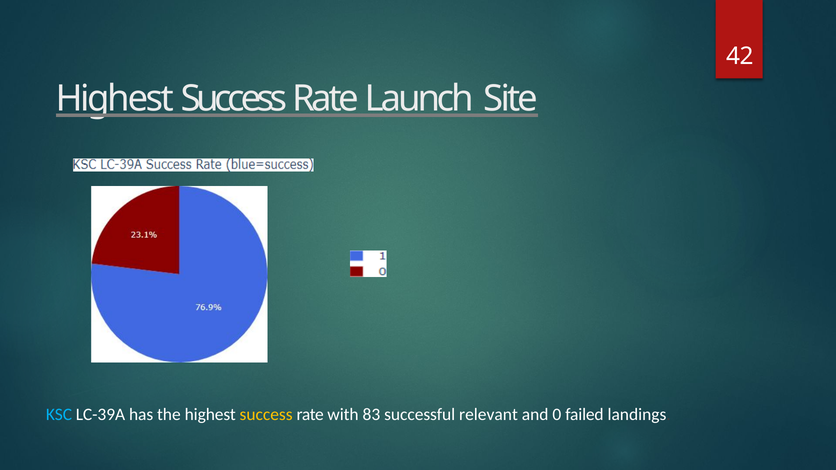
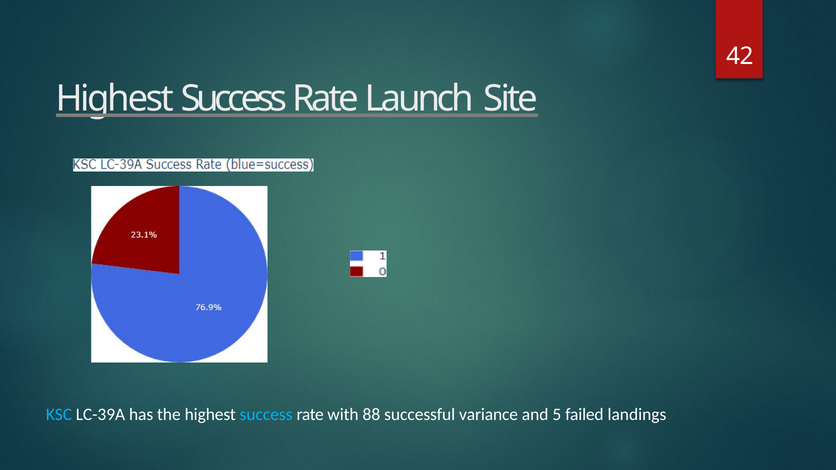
success at (266, 415) colour: yellow -> light blue
83: 83 -> 88
relevant: relevant -> variance
0: 0 -> 5
